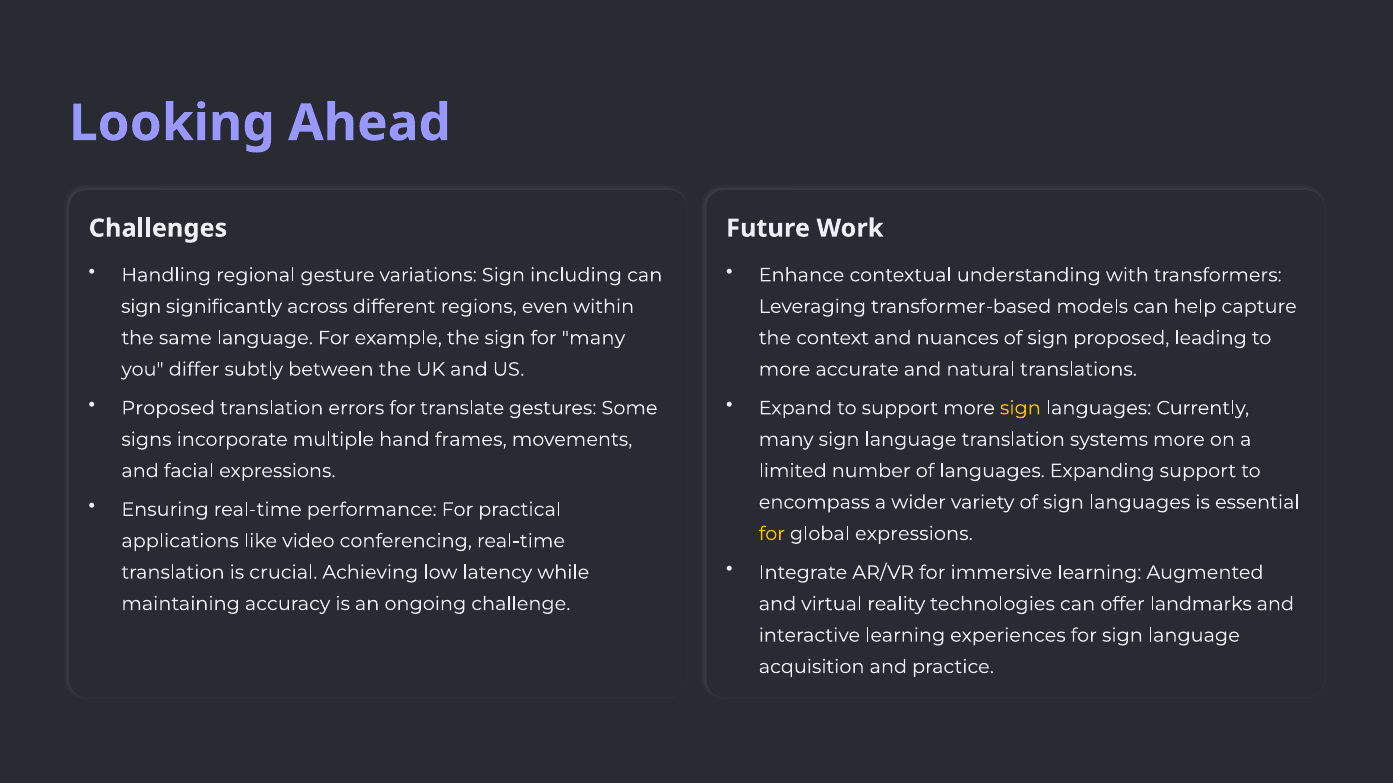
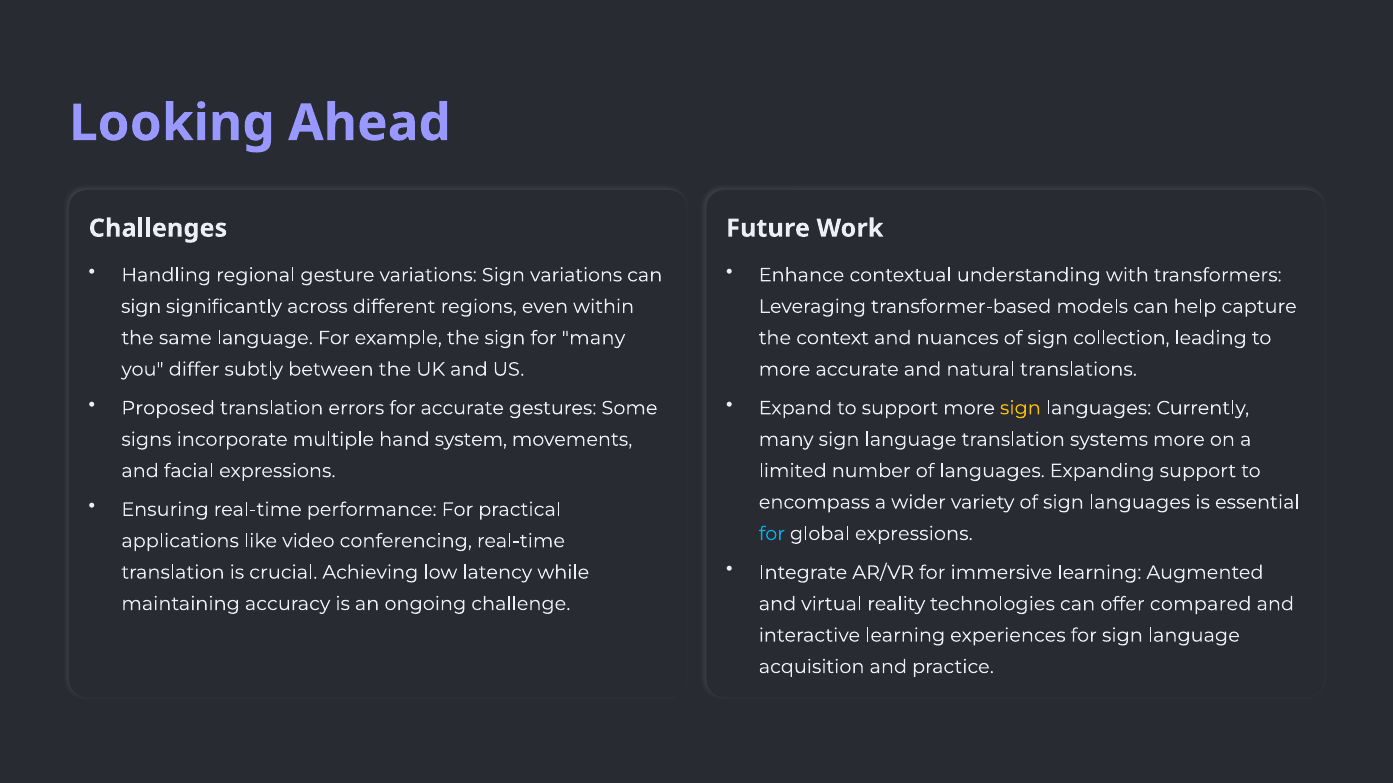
Sign including: including -> variations
sign proposed: proposed -> collection
for translate: translate -> accurate
frames: frames -> system
for at (772, 534) colour: yellow -> light blue
landmarks: landmarks -> compared
